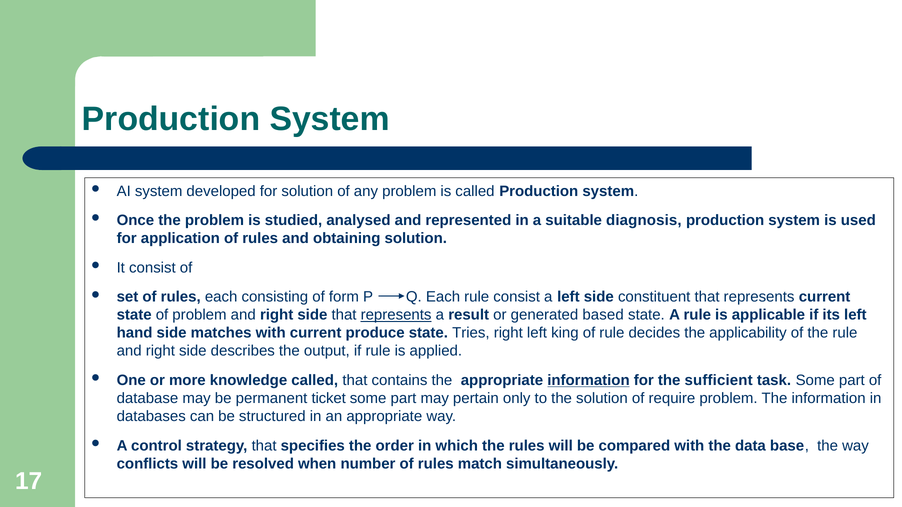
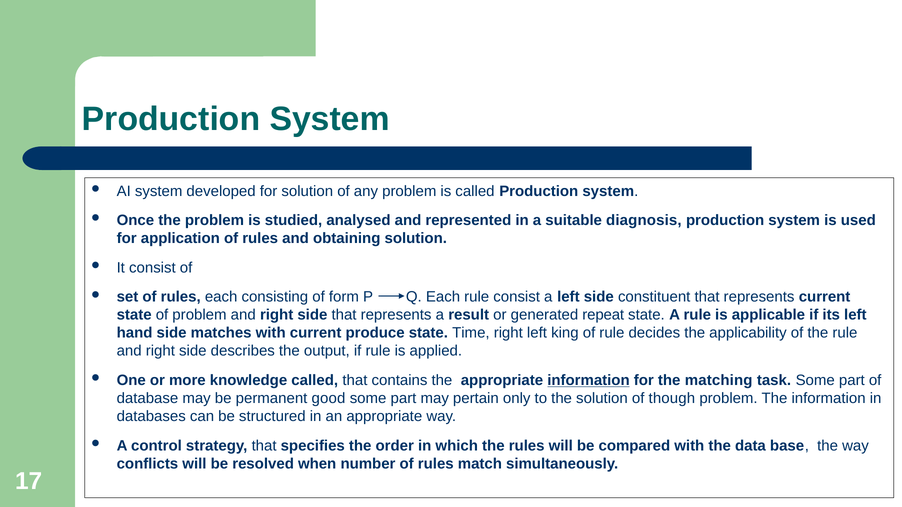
represents at (396, 315) underline: present -> none
based: based -> repeat
Tries: Tries -> Time
sufficient: sufficient -> matching
ticket: ticket -> good
require: require -> though
